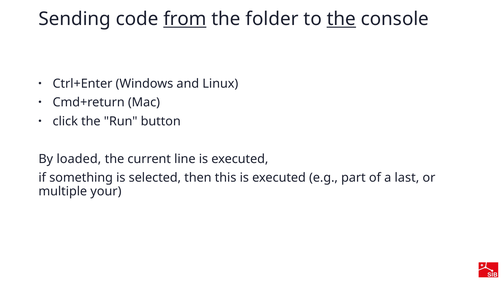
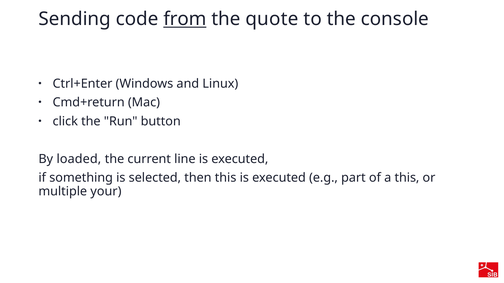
folder: folder -> quote
the at (341, 19) underline: present -> none
a last: last -> this
